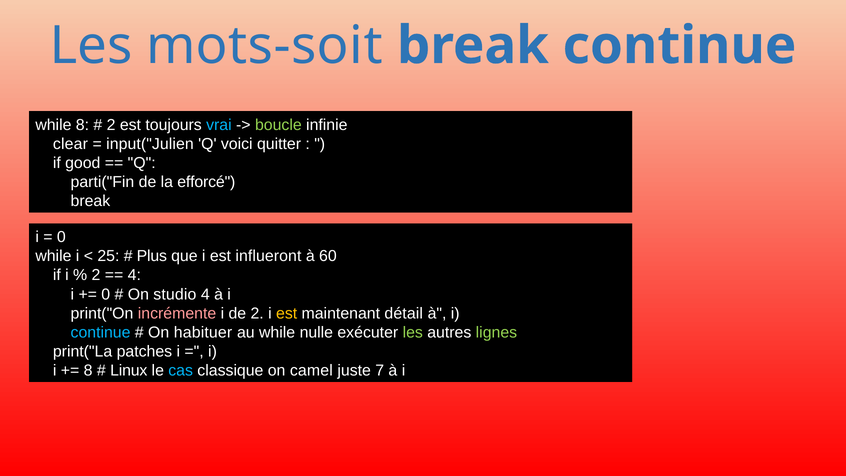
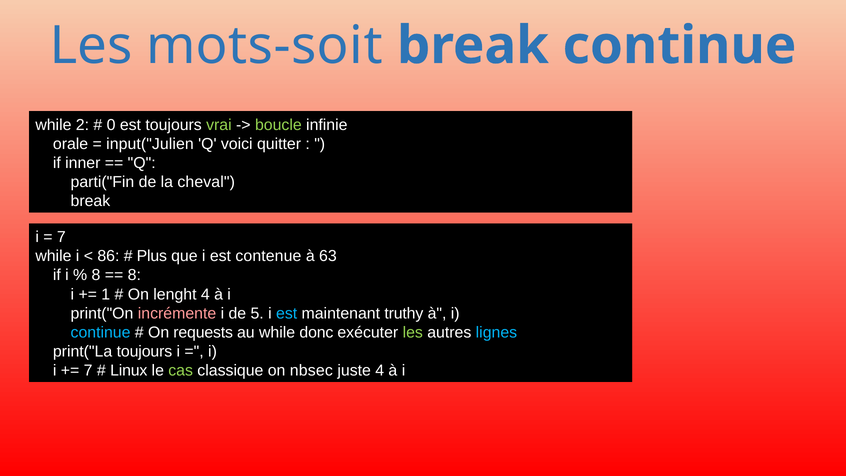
while 8: 8 -> 2
2 at (111, 125): 2 -> 0
vrai colour: light blue -> light green
clear: clear -> orale
good: good -> inner
efforcé: efforcé -> cheval
0 at (61, 237): 0 -> 7
25 at (108, 256): 25 -> 86
influeront: influeront -> contenue
60: 60 -> 63
2 at (96, 275): 2 -> 8
4 at (134, 275): 4 -> 8
0 at (106, 294): 0 -> 1
studio: studio -> lenght
de 2: 2 -> 5
est at (287, 313) colour: yellow -> light blue
détail: détail -> truthy
habituer: habituer -> requests
nulle: nulle -> donc
lignes colour: light green -> light blue
print("La patches: patches -> toujours
8 at (88, 370): 8 -> 7
cas colour: light blue -> light green
camel: camel -> nbsec
juste 7: 7 -> 4
